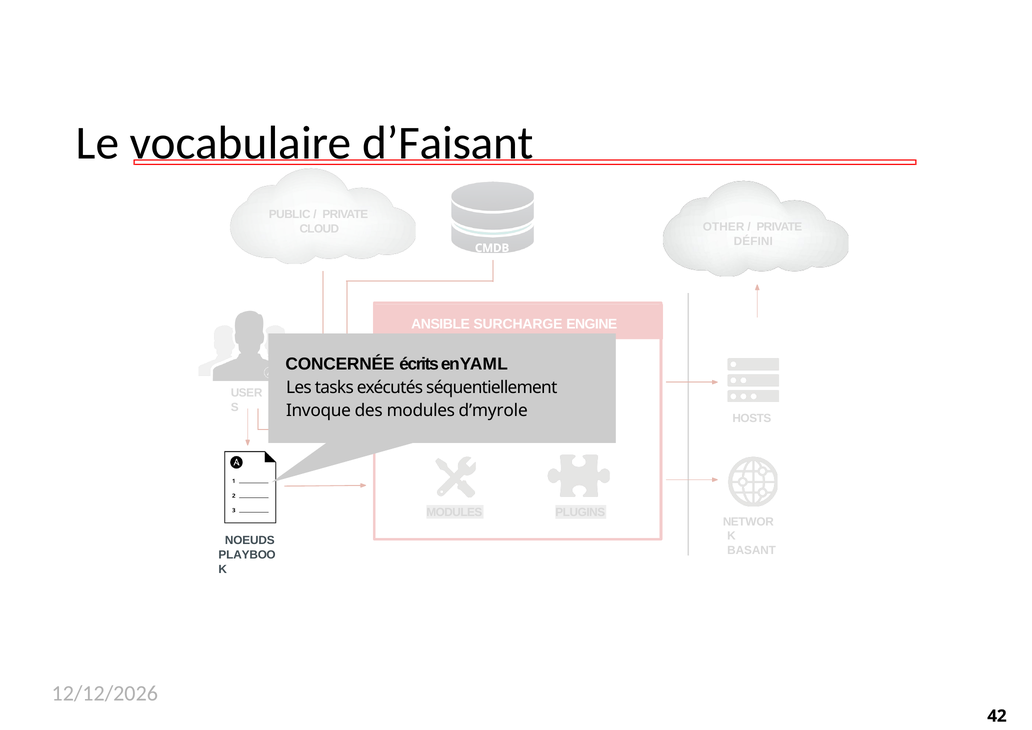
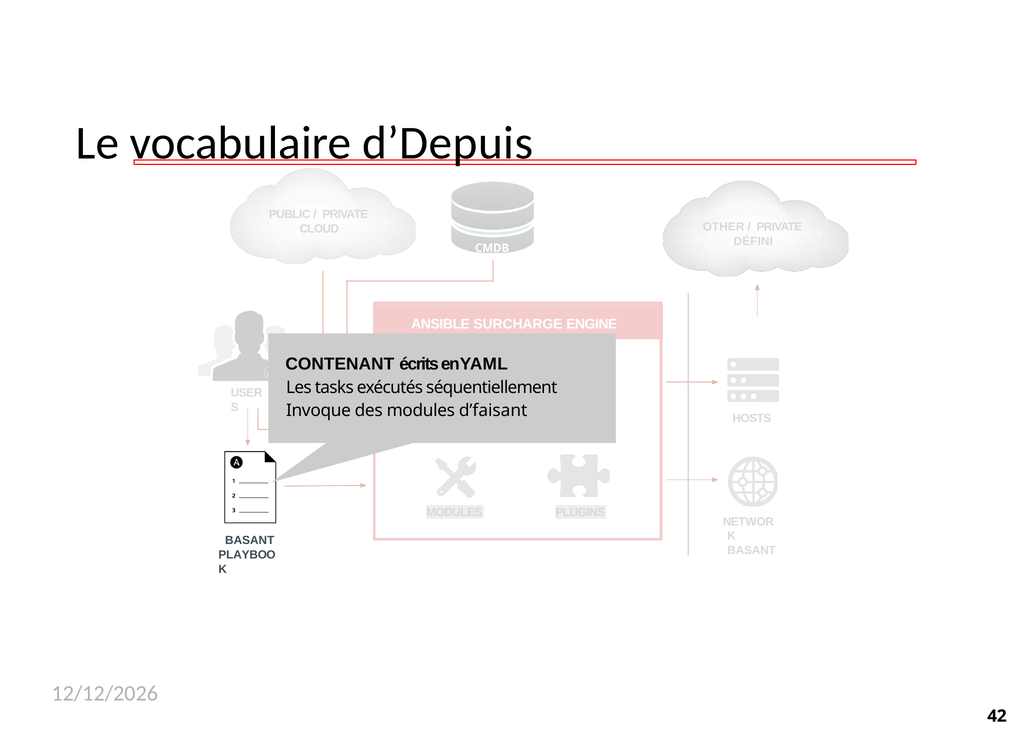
d’Faisant: d’Faisant -> d’Depuis
CONCERNÉE: CONCERNÉE -> CONTENANT
d’myrole: d’myrole -> d’faisant
NOEUDS at (250, 540): NOEUDS -> BASANT
